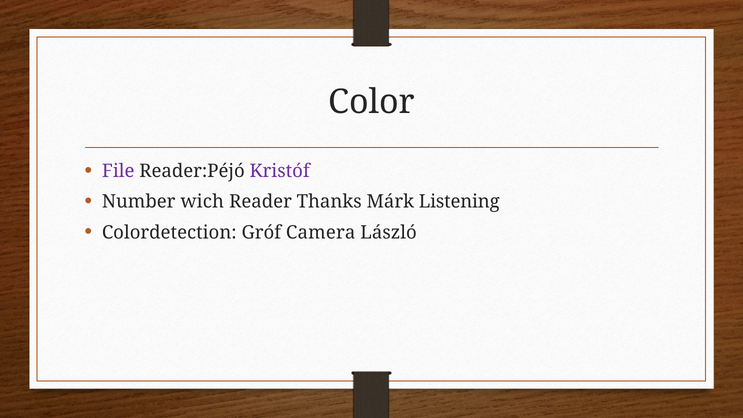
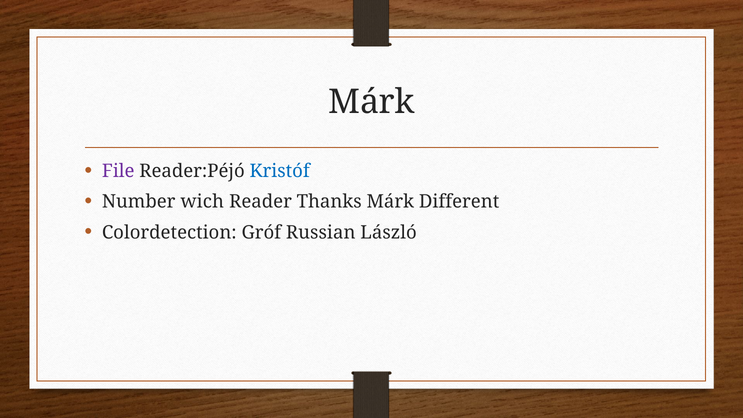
Color at (371, 102): Color -> Márk
Kristóf colour: purple -> blue
Listening: Listening -> Different
Camera: Camera -> Russian
